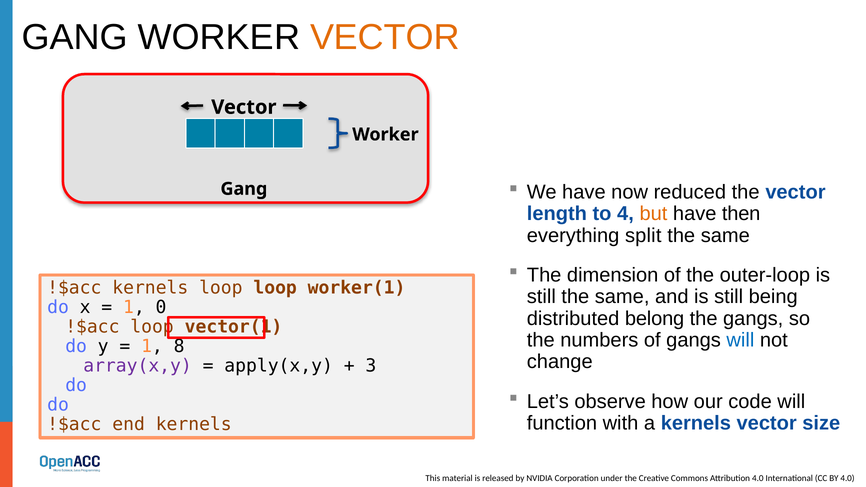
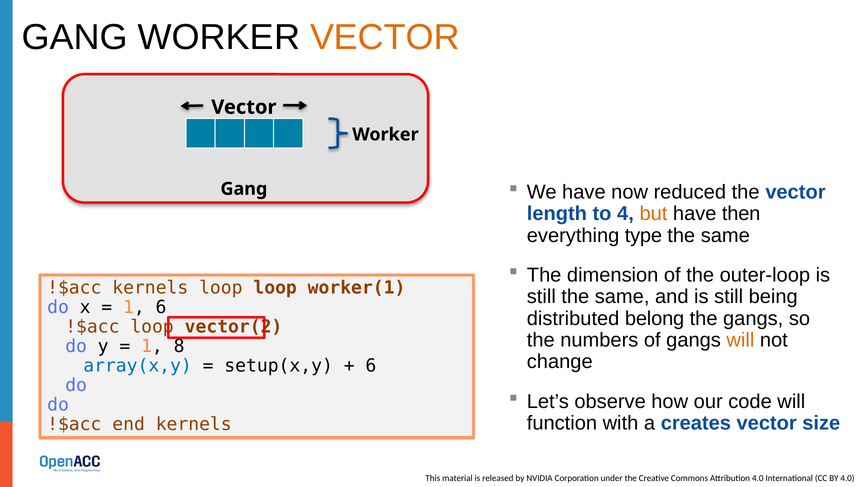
split: split -> type
1 0: 0 -> 6
vector(1: vector(1 -> vector(2
will at (740, 340) colour: blue -> orange
array(x,y colour: purple -> blue
apply(x,y: apply(x,y -> setup(x,y
3 at (371, 366): 3 -> 6
a kernels: kernels -> creates
